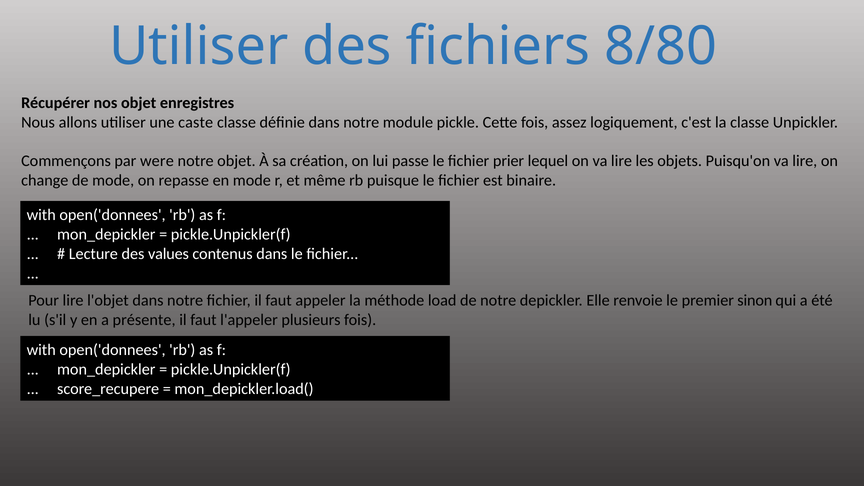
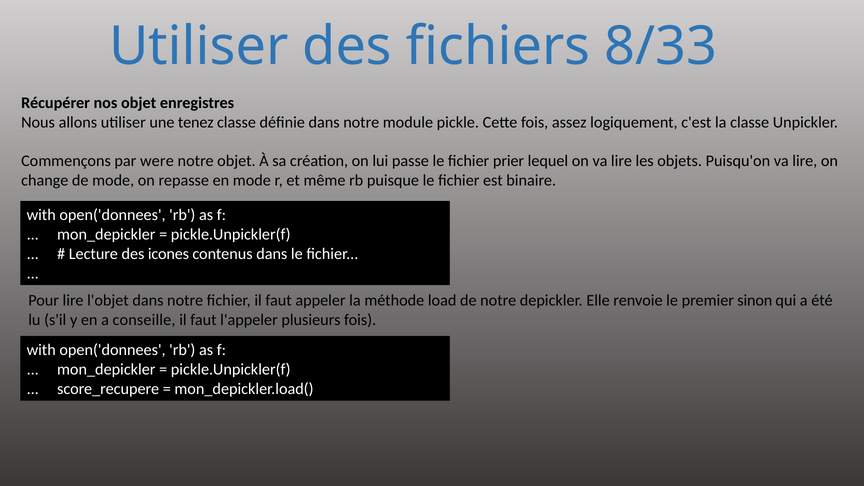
8/80: 8/80 -> 8/33
caste: caste -> tenez
values: values -> icones
présente: présente -> conseille
